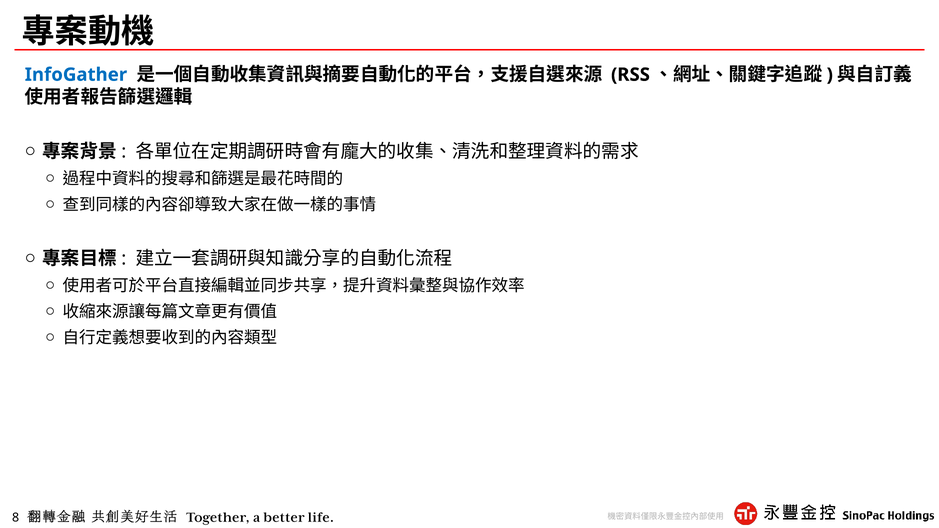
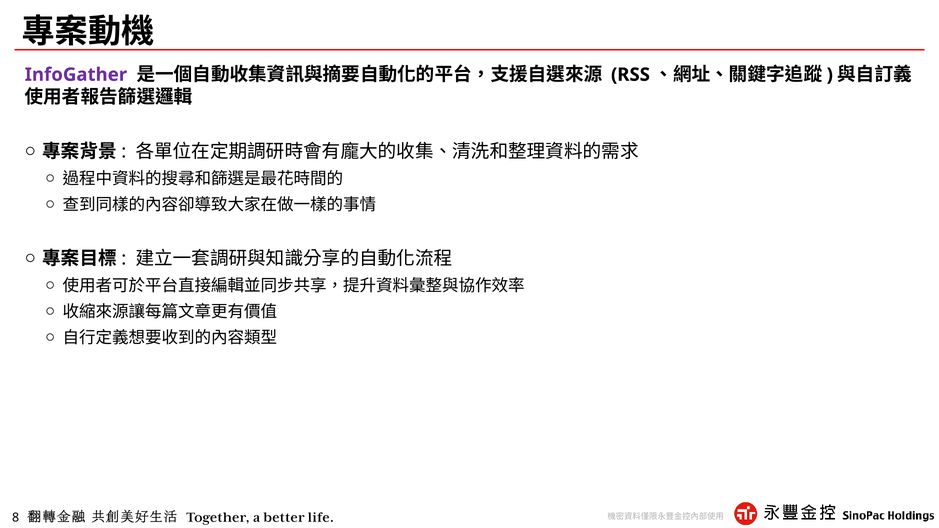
InfoGather colour: blue -> purple
